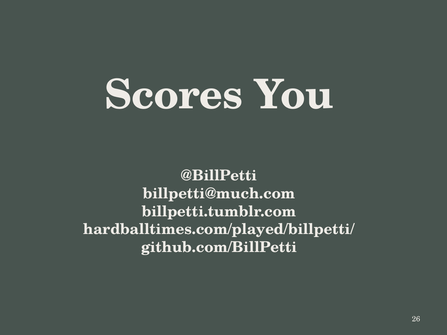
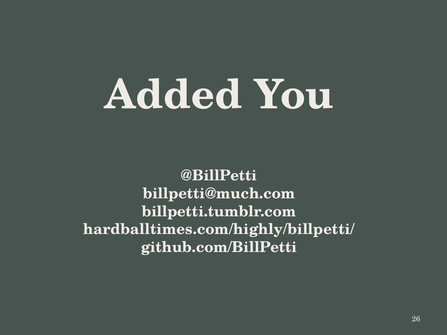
Scores: Scores -> Added
hardballtimes.com/played/billpetti/: hardballtimes.com/played/billpetti/ -> hardballtimes.com/highly/billpetti/
